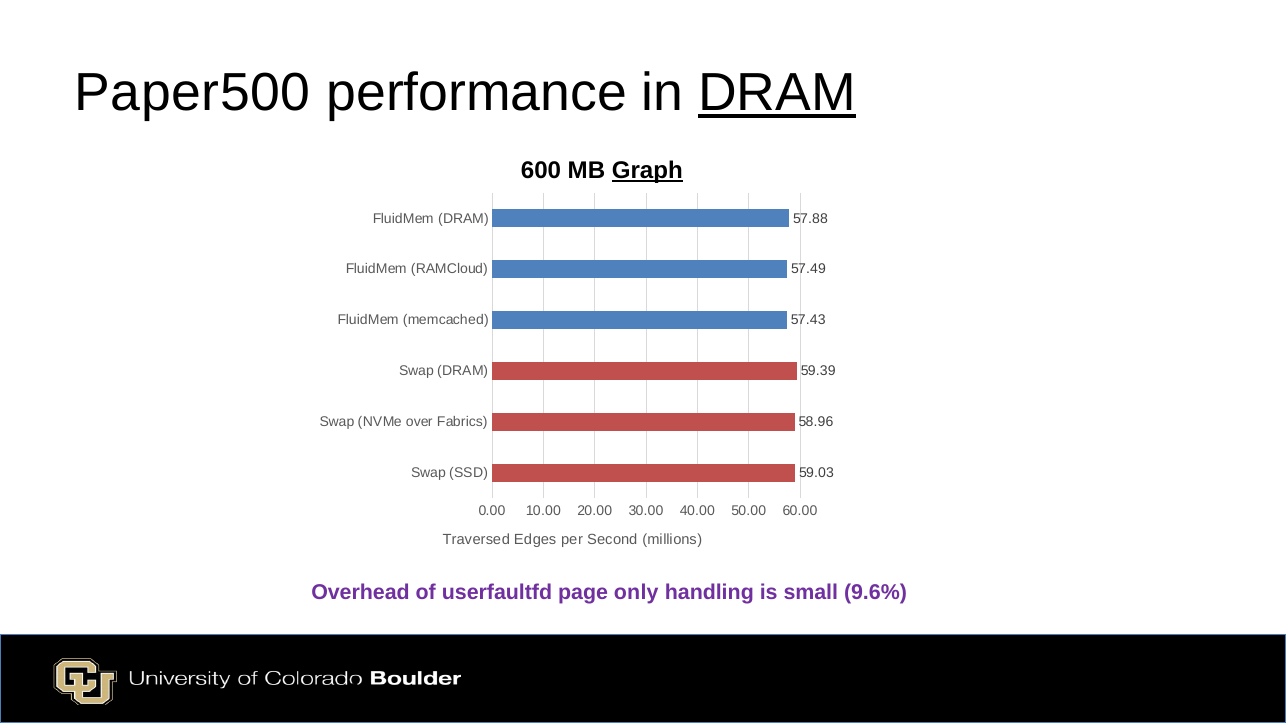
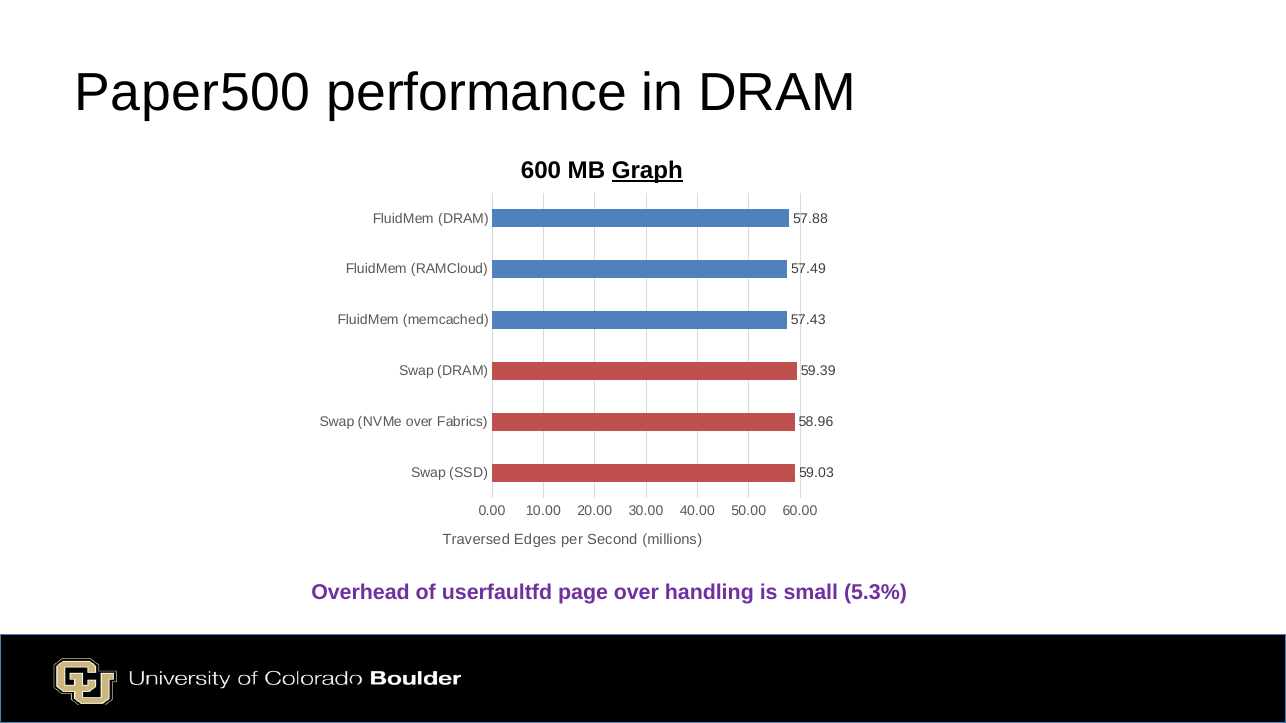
DRAM at (777, 93) underline: present -> none
page only: only -> over
9.6%: 9.6% -> 5.3%
